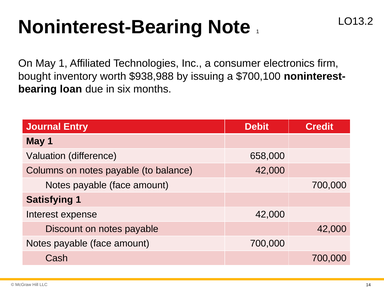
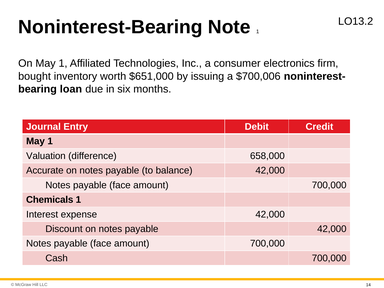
$938,988: $938,988 -> $651,000
$700,100: $700,100 -> $700,006
Columns: Columns -> Accurate
Satisfying: Satisfying -> Chemicals
